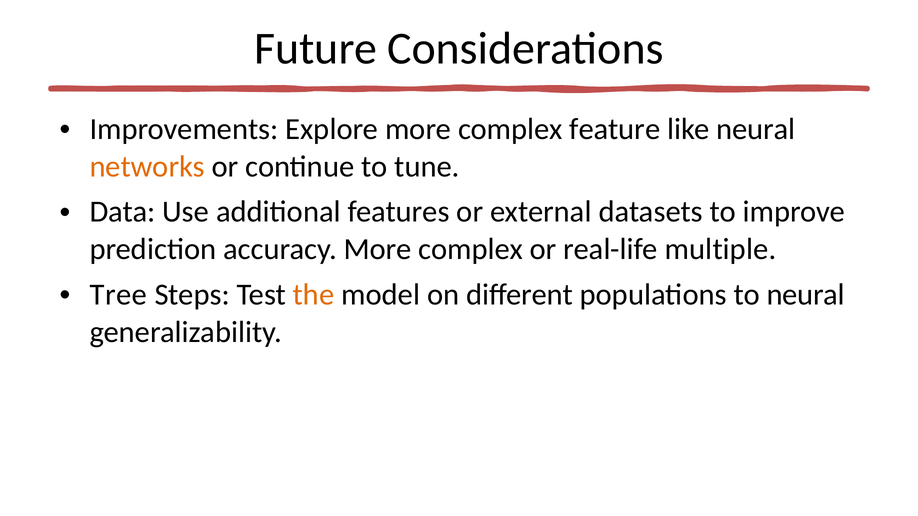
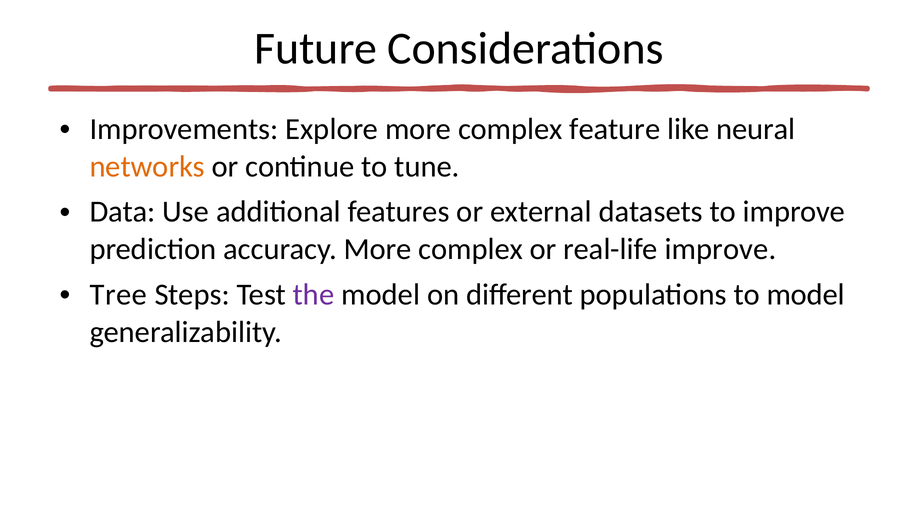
real-life multiple: multiple -> improve
the colour: orange -> purple
to neural: neural -> model
